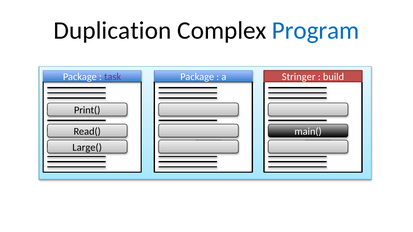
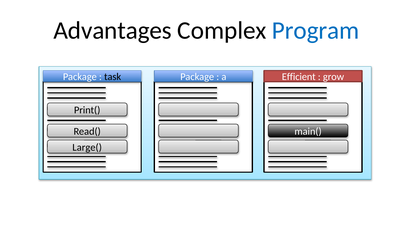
Duplication: Duplication -> Advantages
task colour: purple -> black
Stringer: Stringer -> Efficient
build: build -> grow
